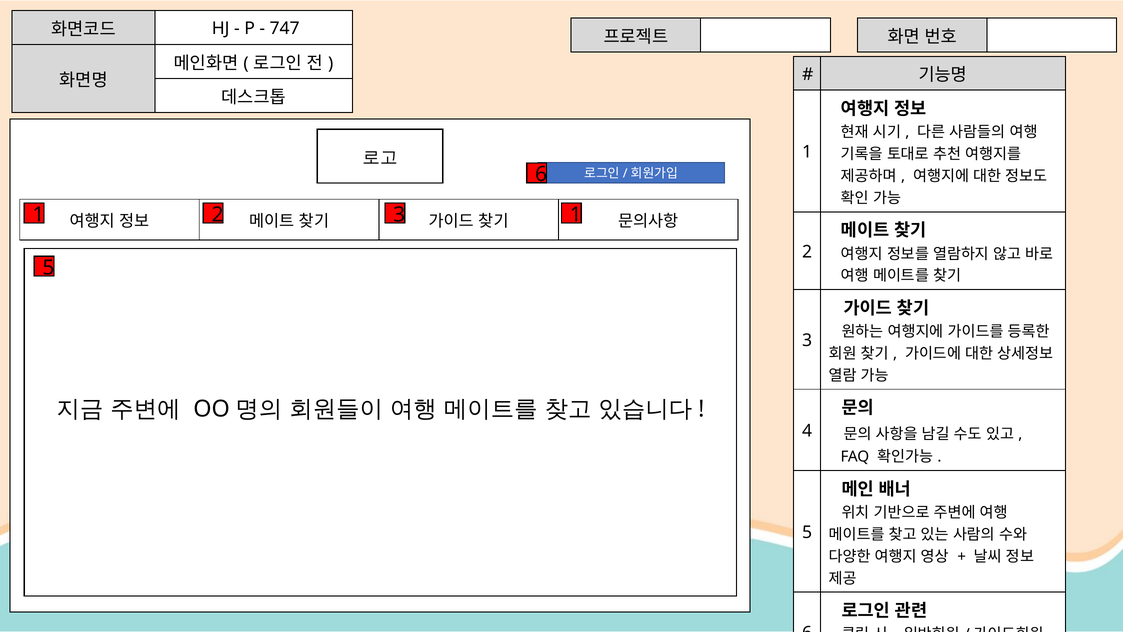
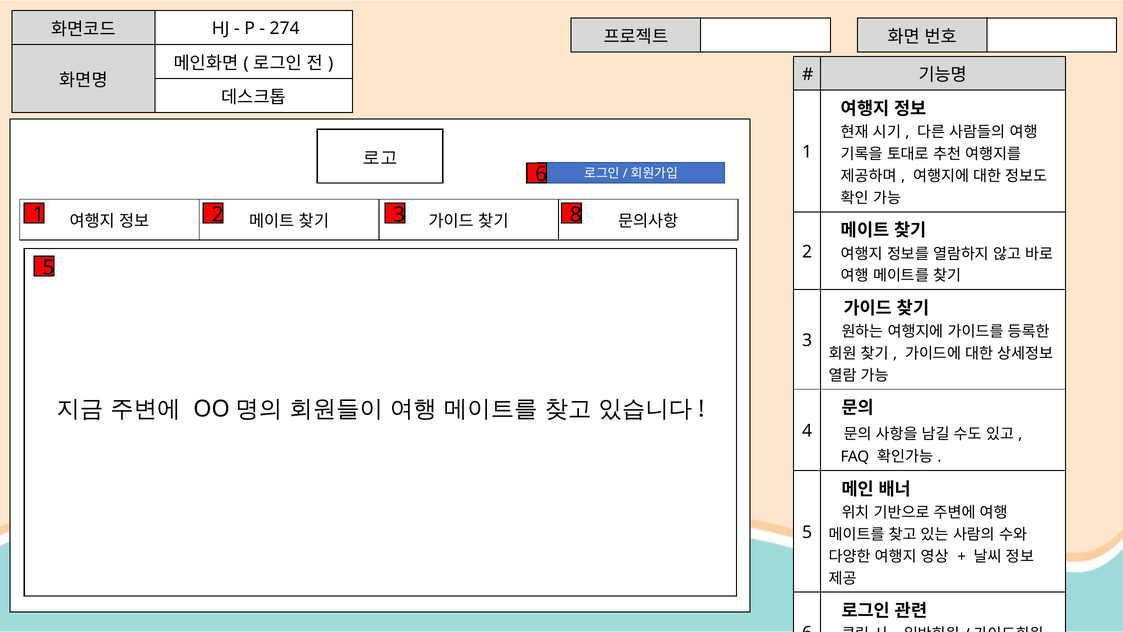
747: 747 -> 274
3 1: 1 -> 8
